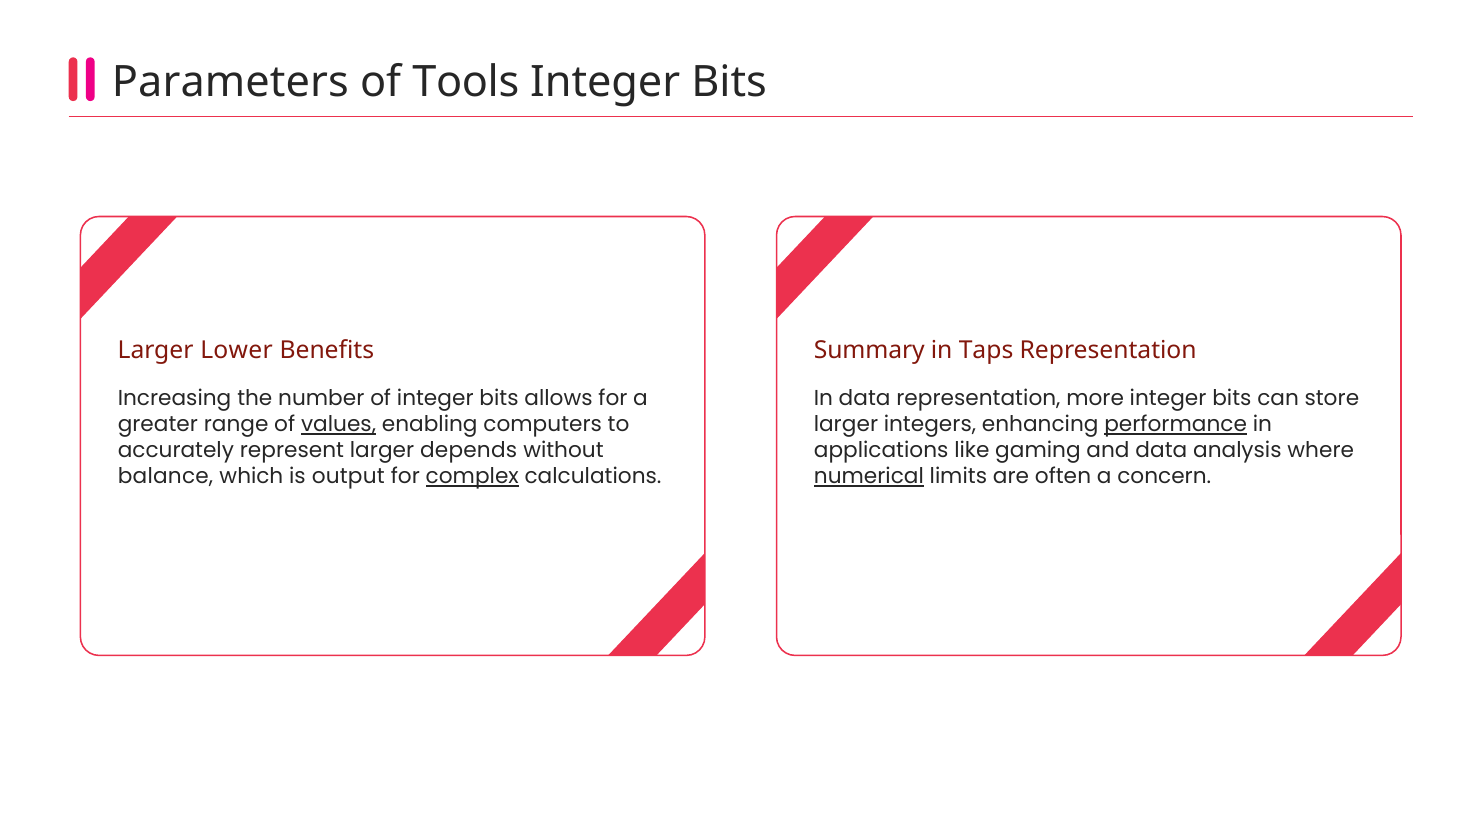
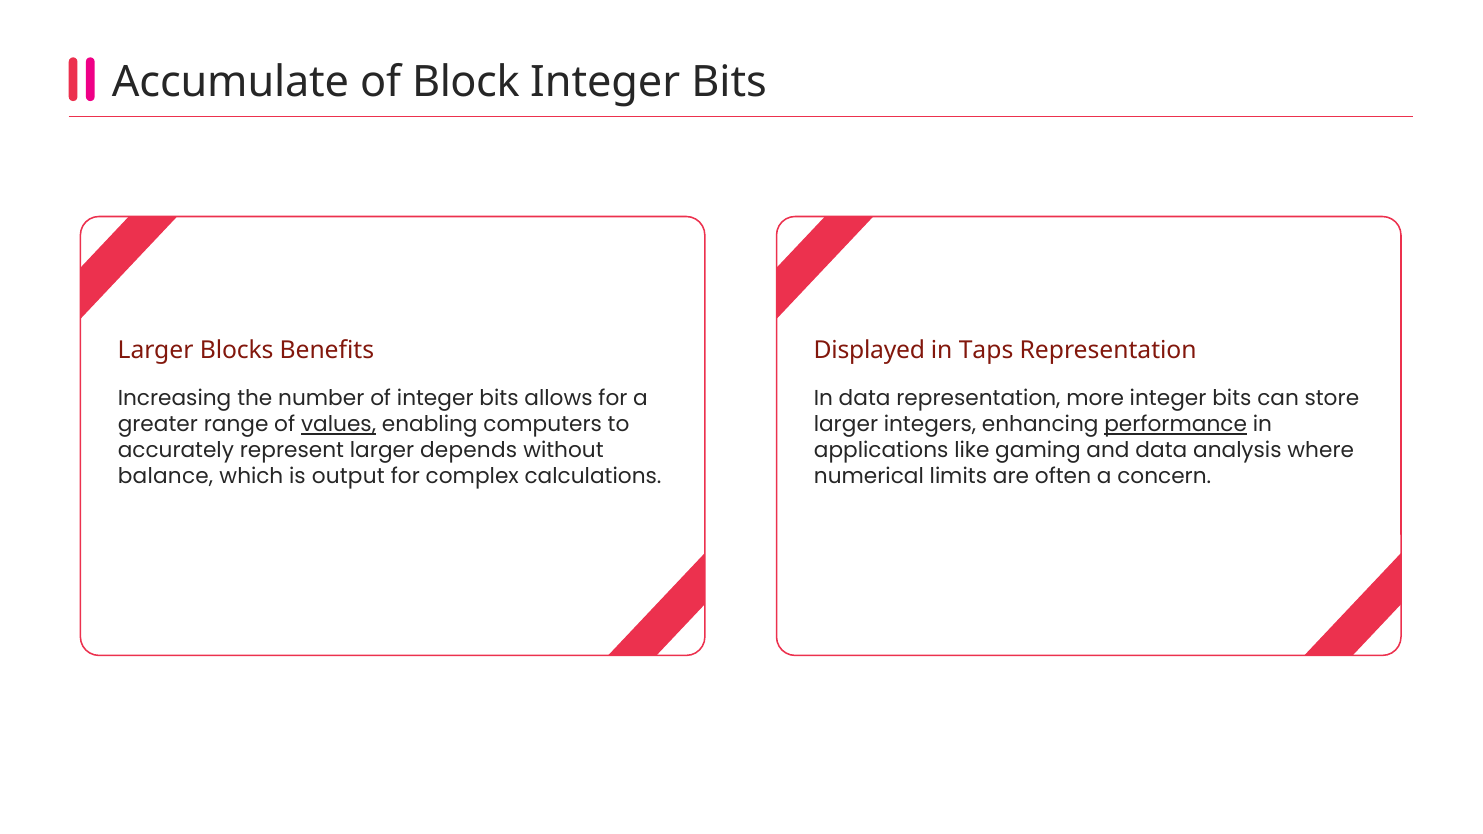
Parameters: Parameters -> Accumulate
Tools: Tools -> Block
Lower: Lower -> Blocks
Summary: Summary -> Displayed
complex underline: present -> none
numerical underline: present -> none
